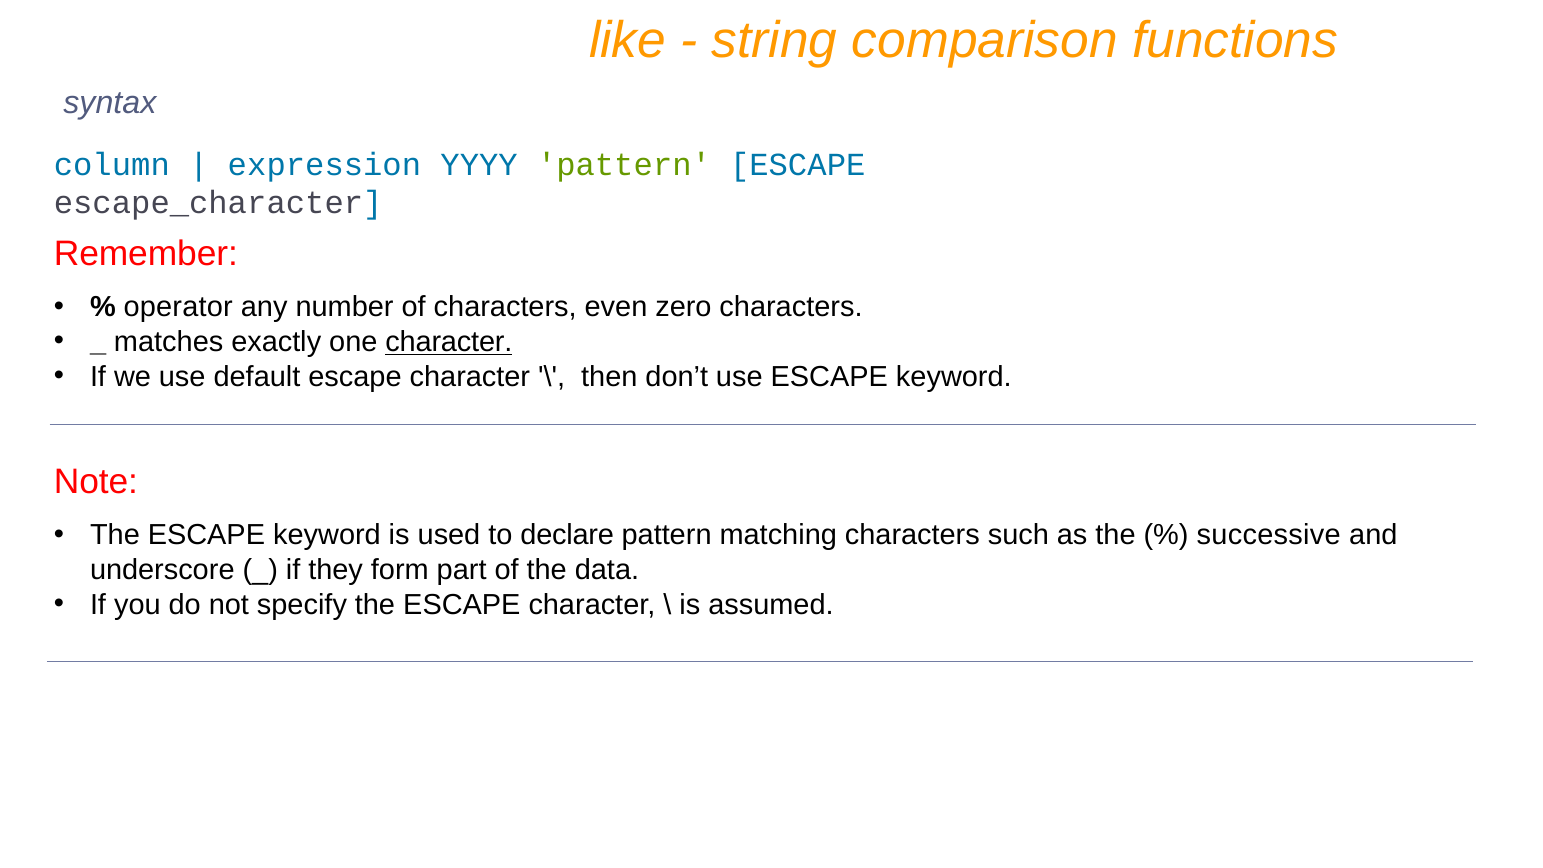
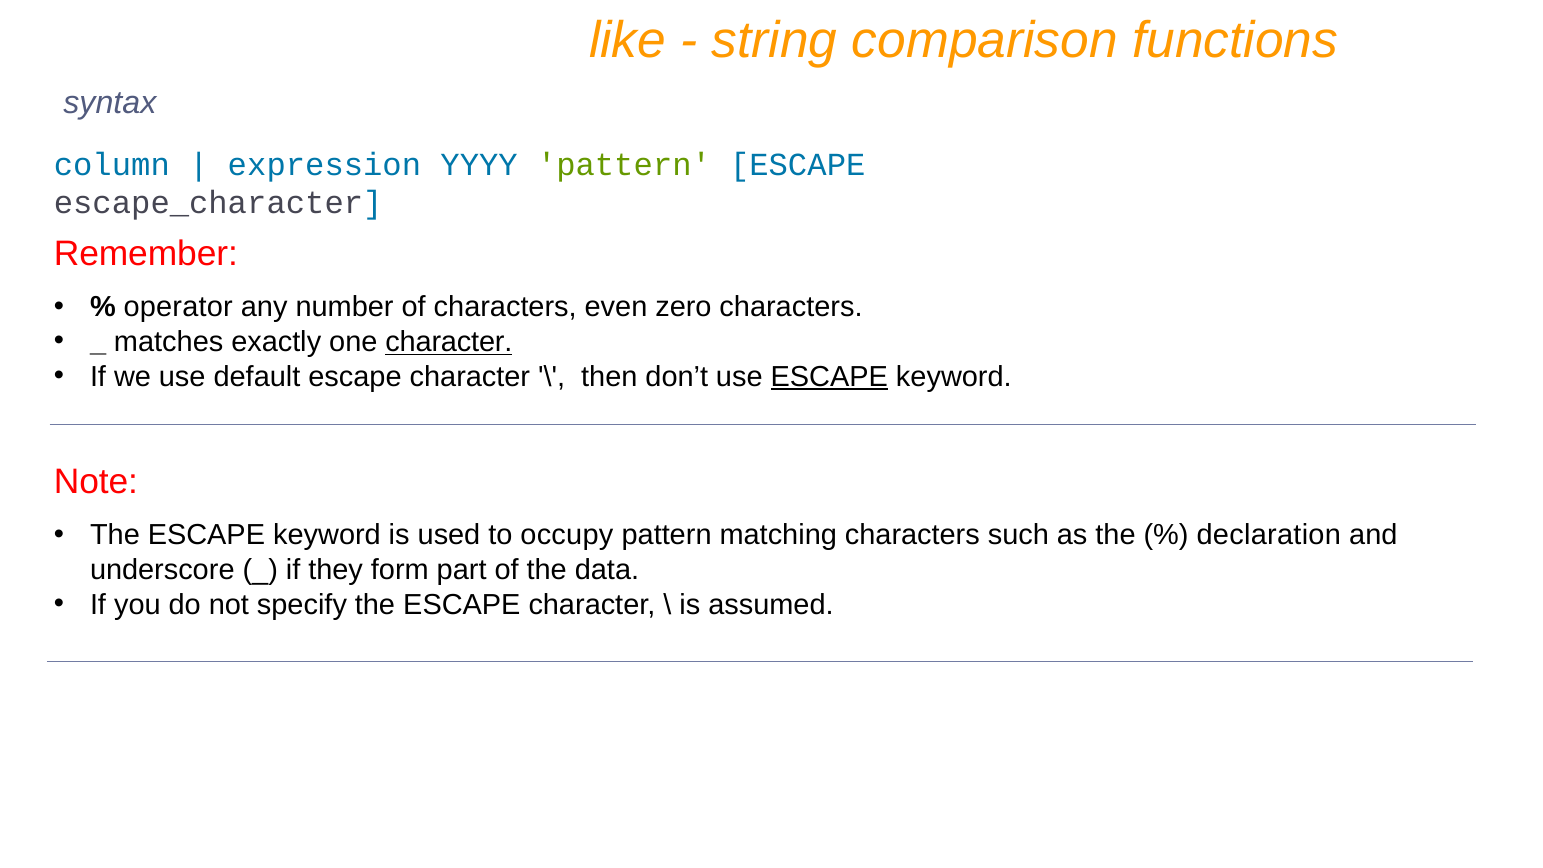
ESCAPE at (829, 377) underline: none -> present
declare: declare -> occupy
successive: successive -> declaration
